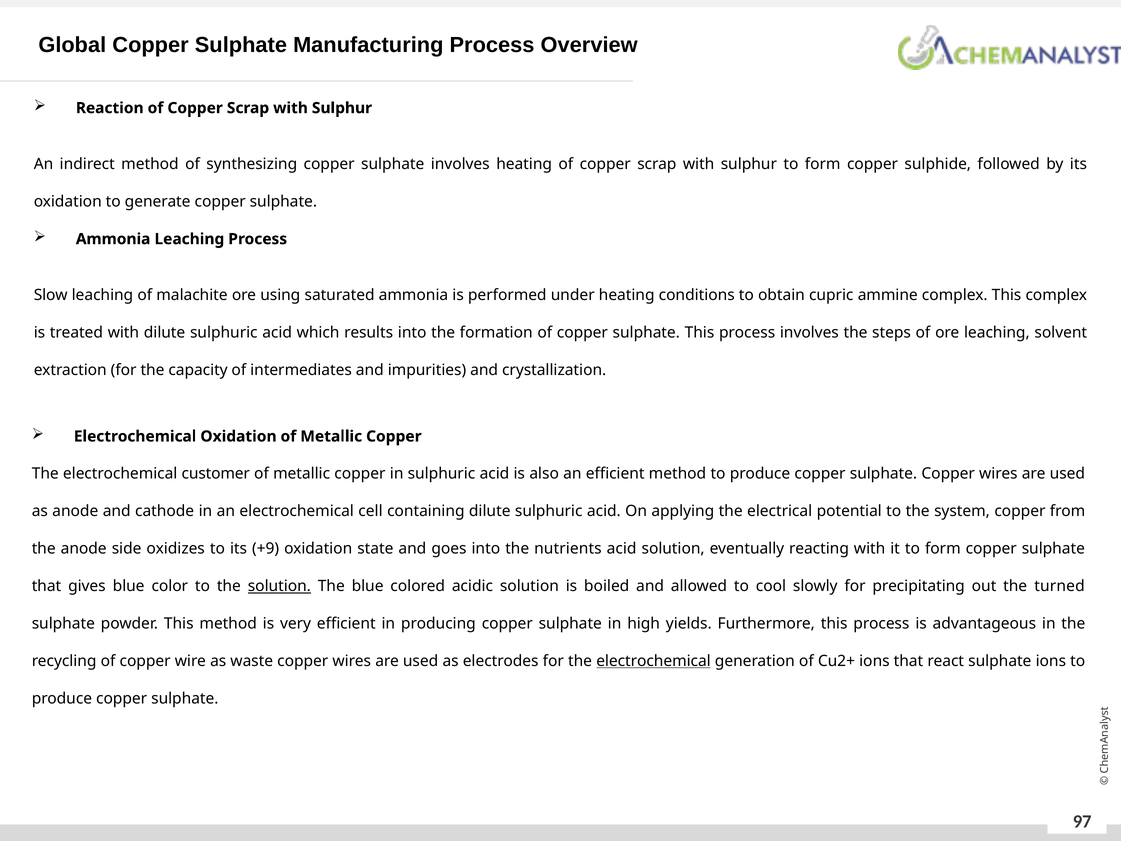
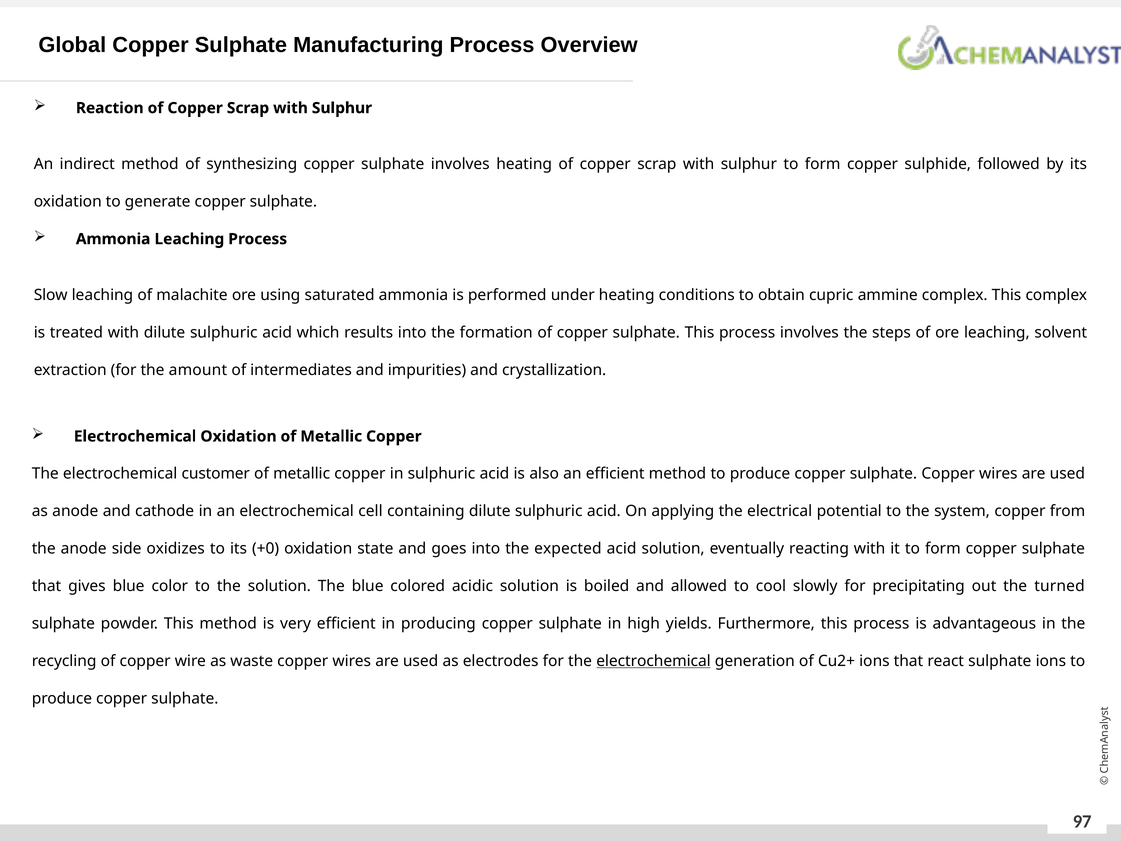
capacity: capacity -> amount
+9: +9 -> +0
nutrients: nutrients -> expected
solution at (279, 586) underline: present -> none
